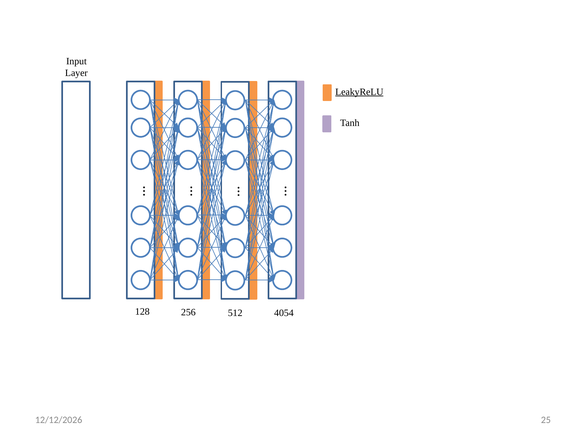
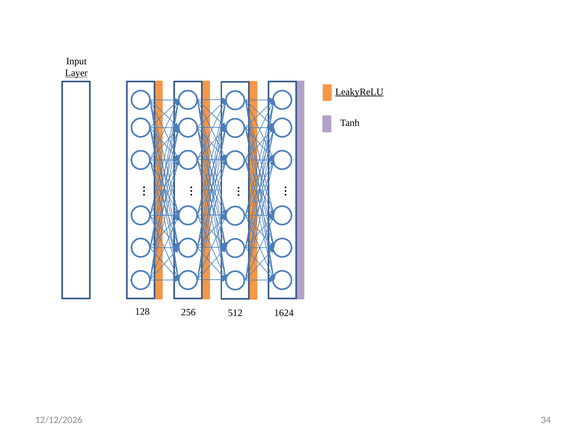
Layer underline: none -> present
4054: 4054 -> 1624
25: 25 -> 34
